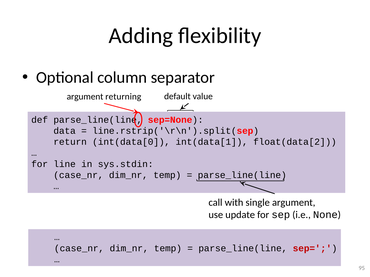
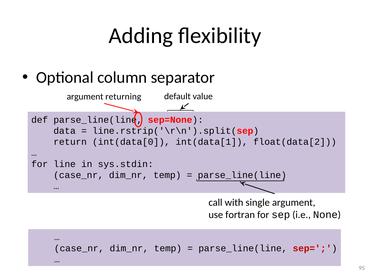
update: update -> fortran
